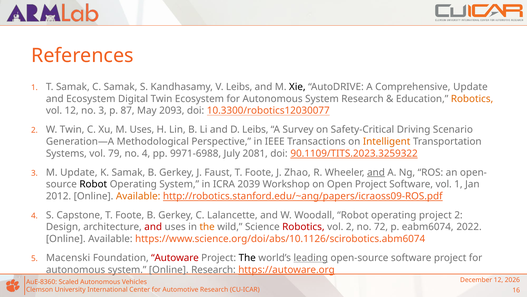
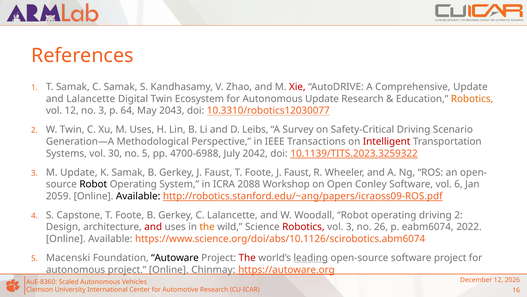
V Leibs: Leibs -> Zhao
Xie colour: black -> red
and Ecosystem: Ecosystem -> Lalancette
Ecosystem for Autonomous System: System -> Update
87: 87 -> 64
2093: 2093 -> 2043
10.3300/robotics12030077: 10.3300/robotics12030077 -> 10.3310/robotics12030077
Intelligent colour: orange -> red
79: 79 -> 30
no 4: 4 -> 5
9971-6988: 9971-6988 -> 4700-6988
2081: 2081 -> 2042
90.1109/TITS.2023.3259322: 90.1109/TITS.2023.3259322 -> 10.1139/TITS.2023.3259322
Foote J Zhao: Zhao -> Faust
and at (376, 172) underline: present -> none
2039: 2039 -> 2088
Open Project: Project -> Conley
vol 1: 1 -> 6
2012: 2012 -> 2059
Available at (138, 196) colour: orange -> black
operating project: project -> driving
vol 2: 2 -> 3
72: 72 -> 26
Autoware colour: red -> black
The at (247, 257) colour: black -> red
system at (127, 269): system -> project
Online Research: Research -> Chinmay
